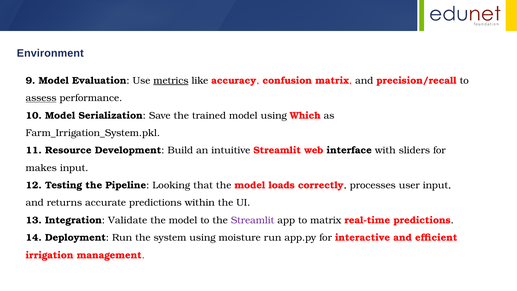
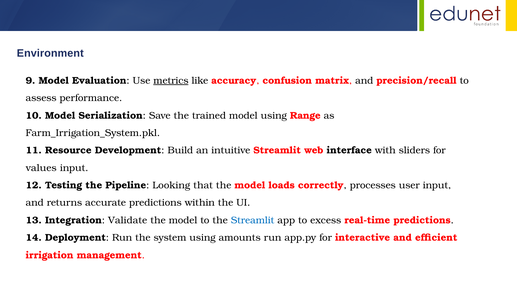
assess underline: present -> none
Which: Which -> Range
makes: makes -> values
Streamlit at (253, 220) colour: purple -> blue
to matrix: matrix -> excess
moisture: moisture -> amounts
